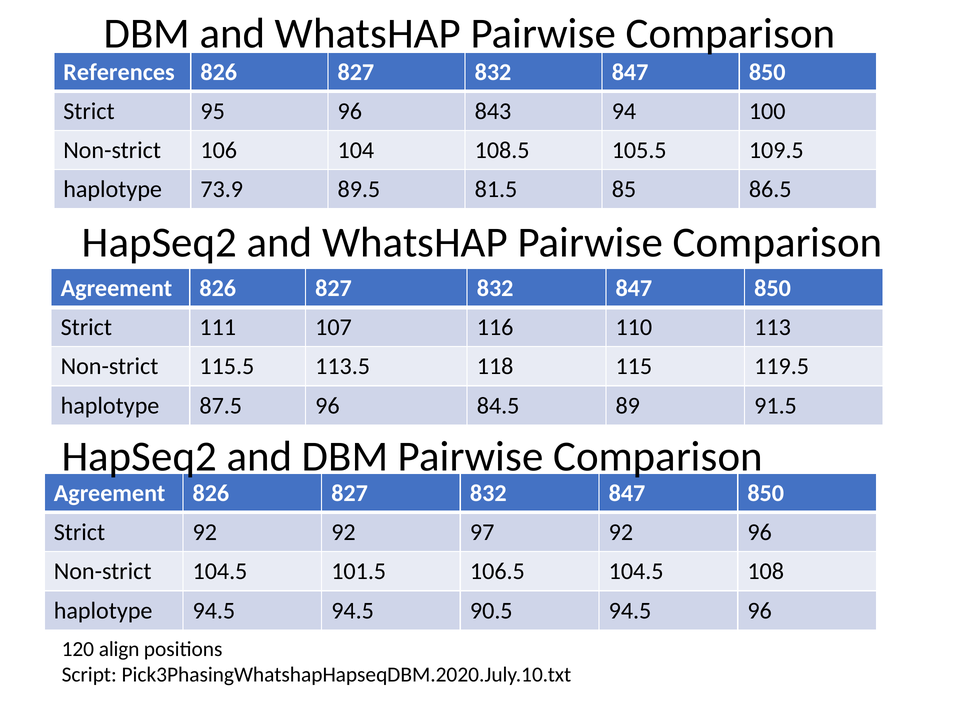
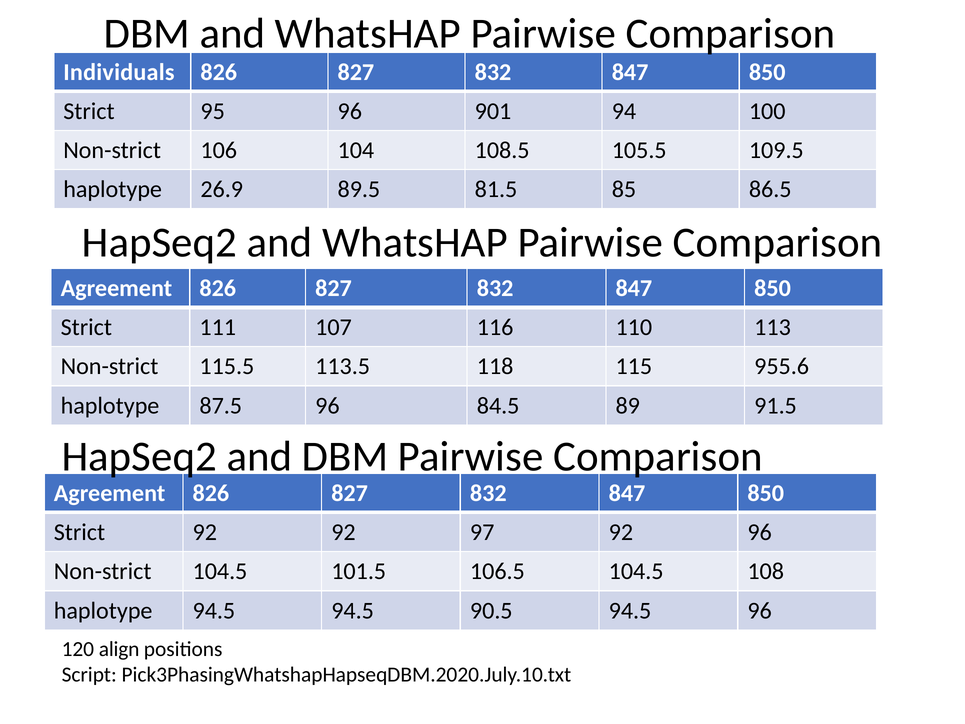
References: References -> Individuals
843: 843 -> 901
73.9: 73.9 -> 26.9
119.5: 119.5 -> 955.6
